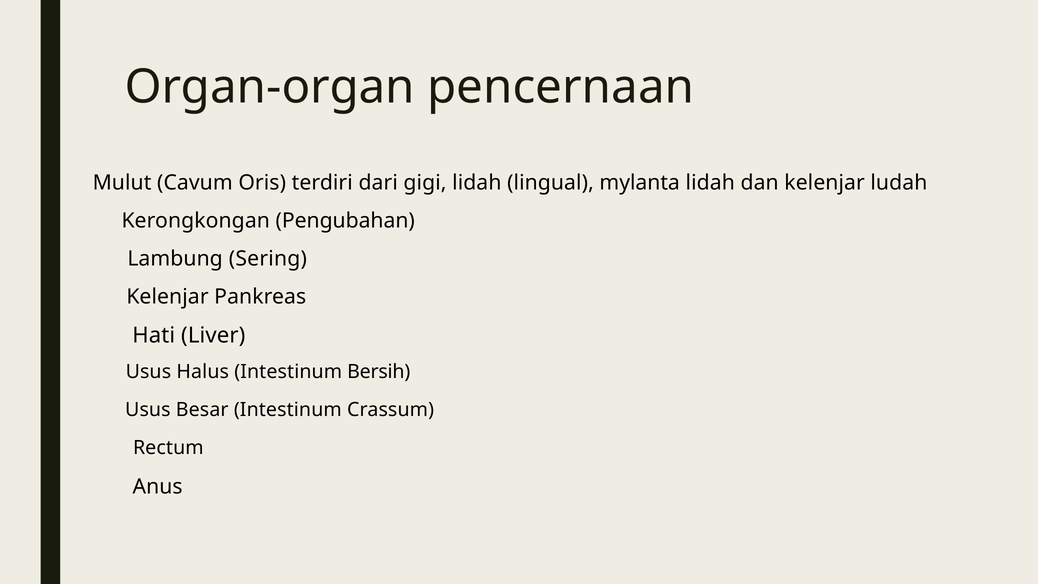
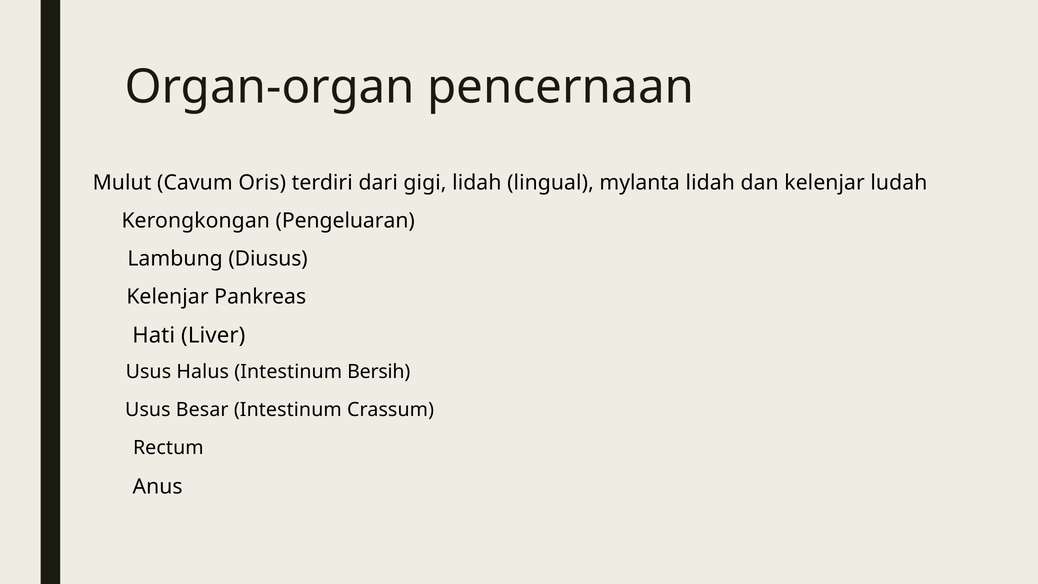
Pengubahan: Pengubahan -> Pengeluaran
Sering: Sering -> Diusus
